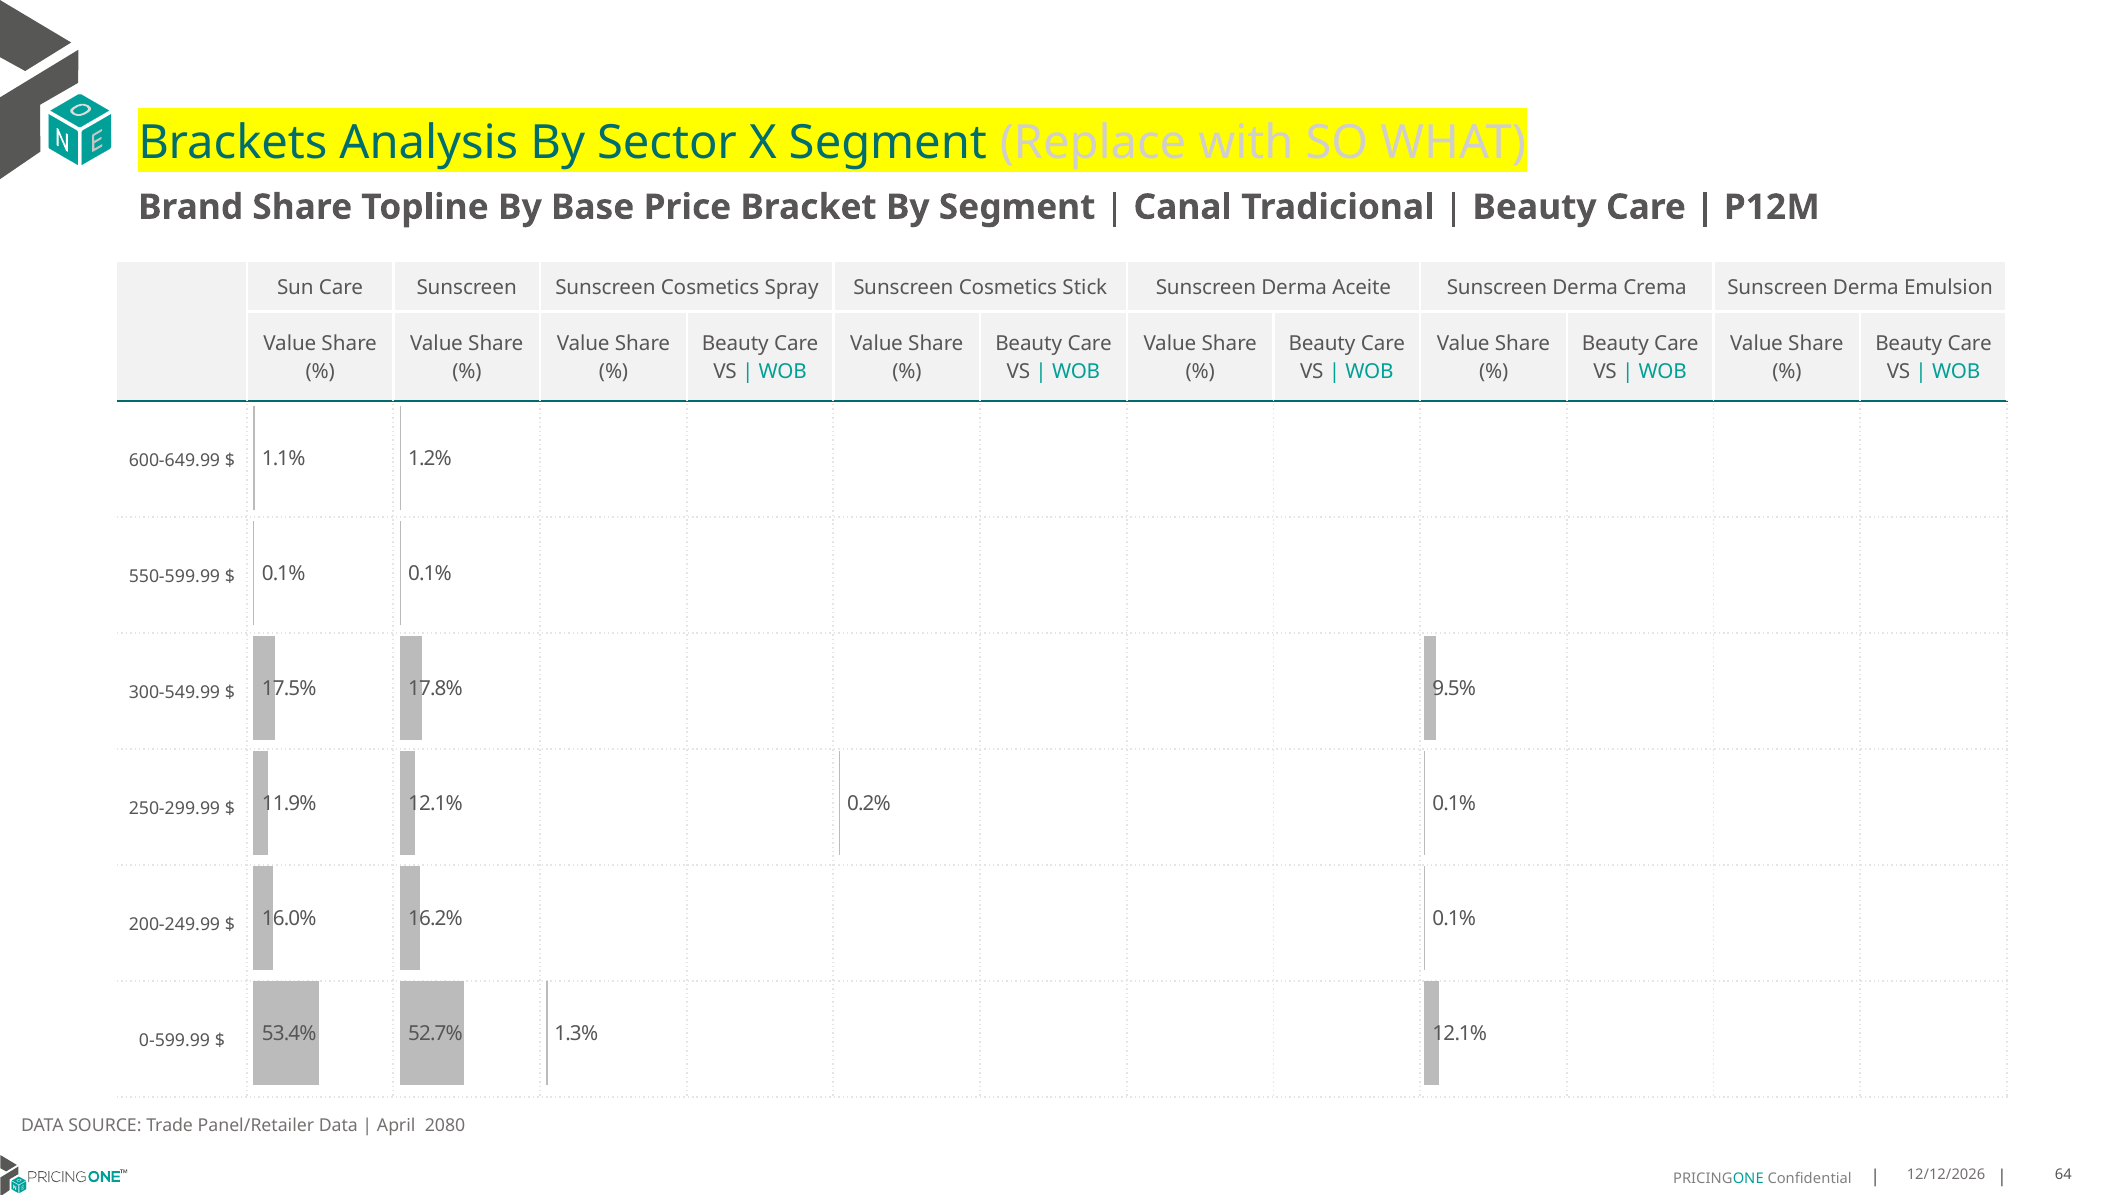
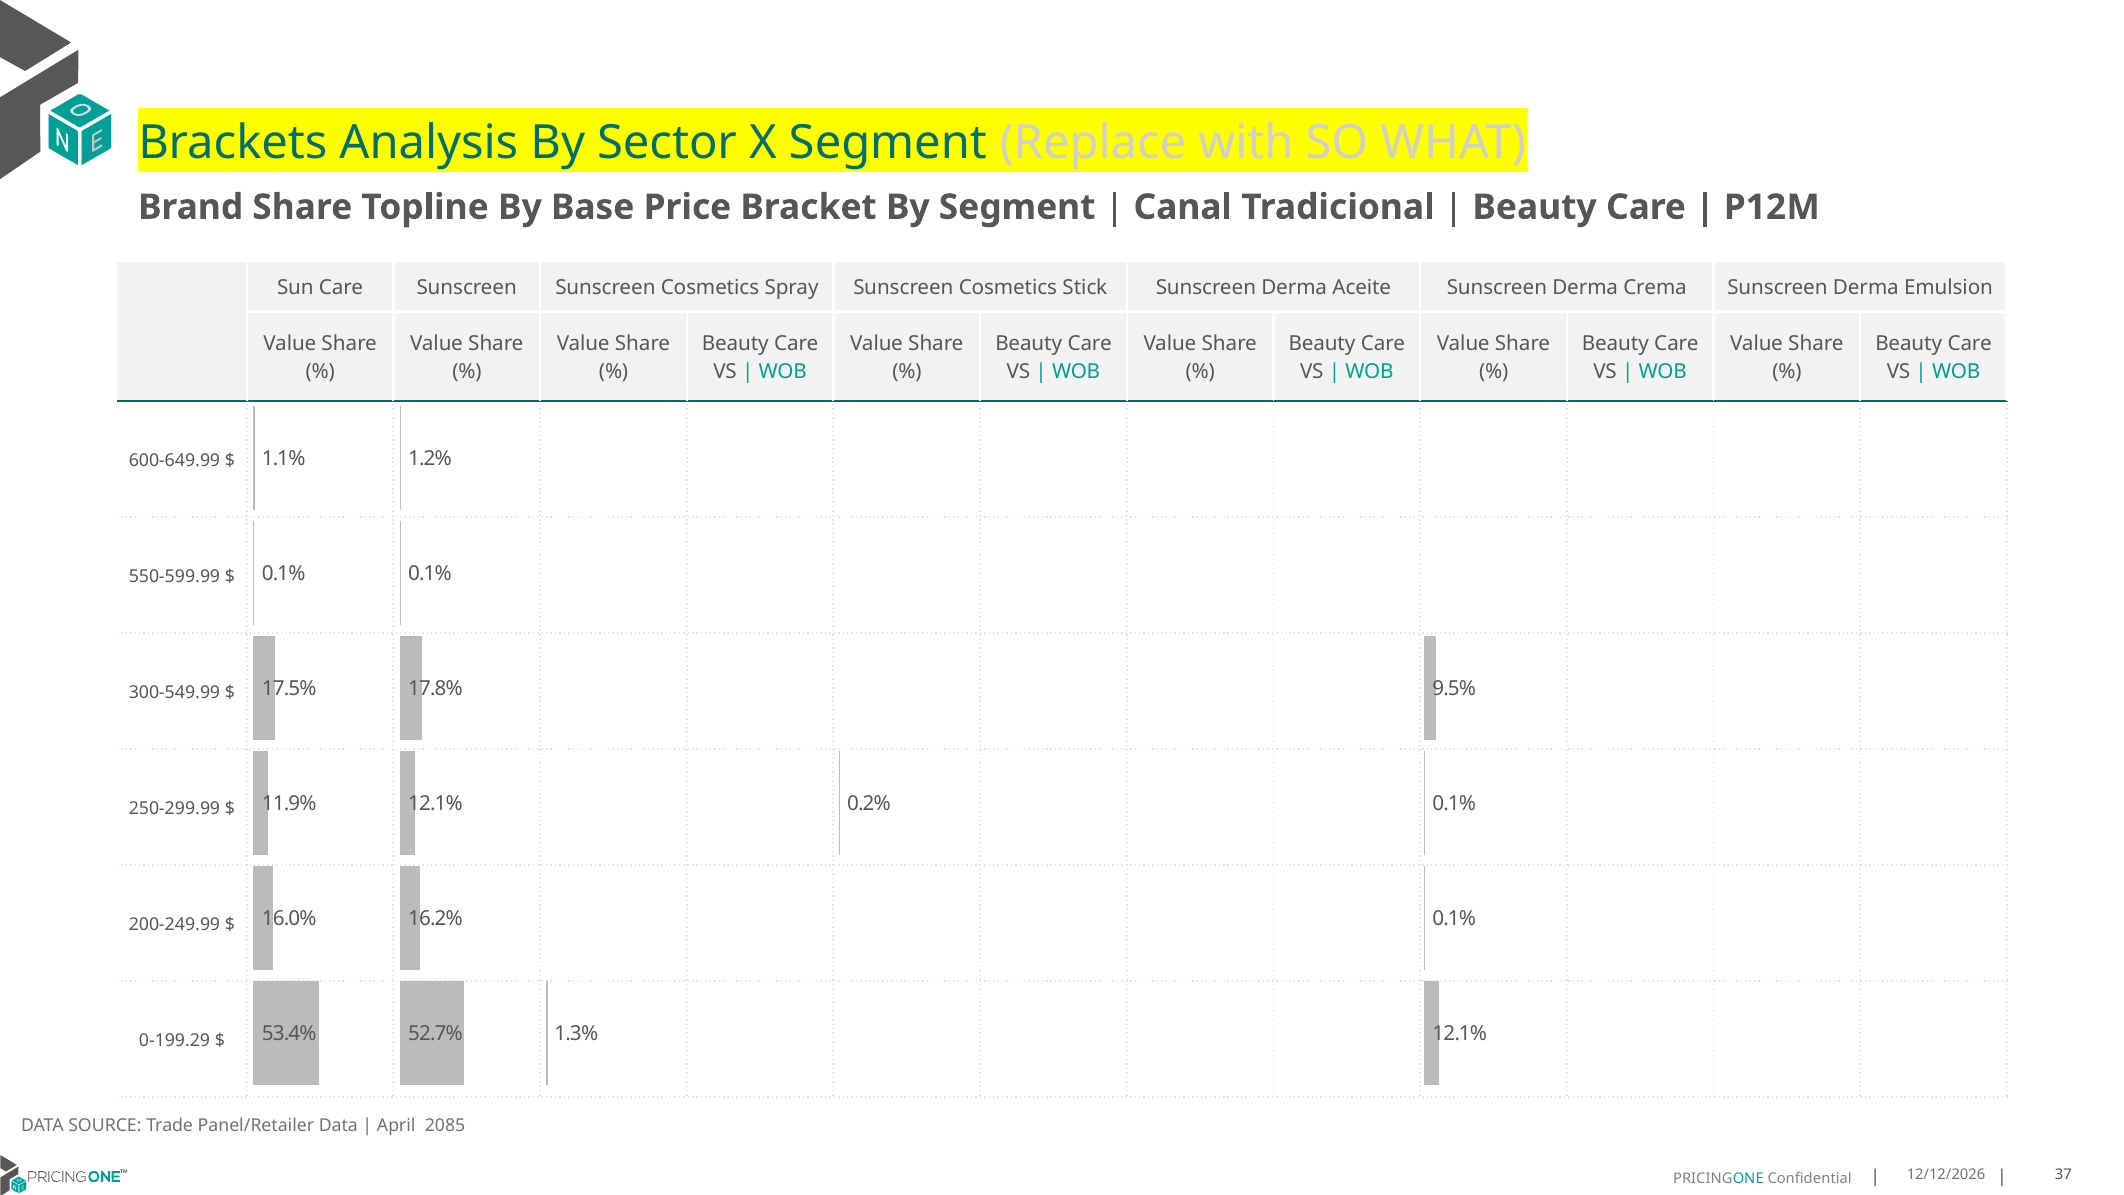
0-599.99: 0-599.99 -> 0-199.29
2080: 2080 -> 2085
64: 64 -> 37
